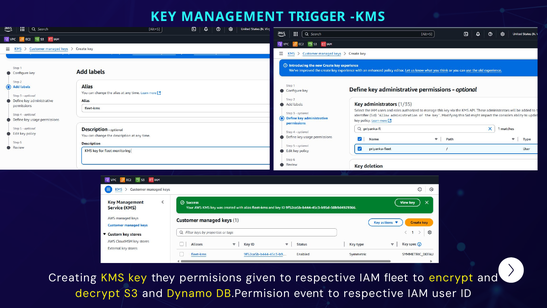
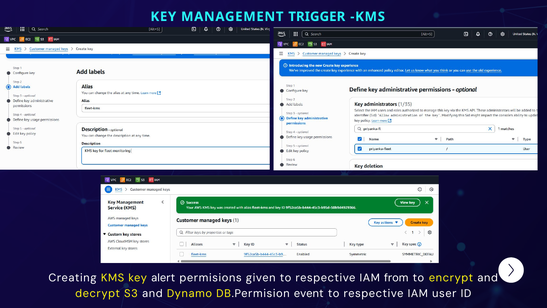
they: they -> alert
fleet: fleet -> from
